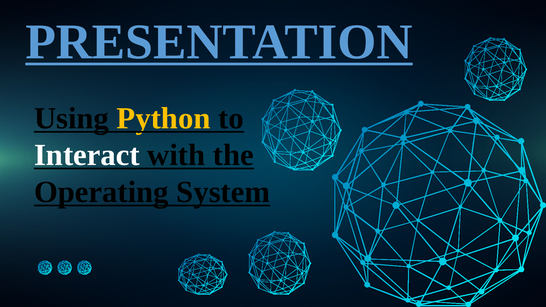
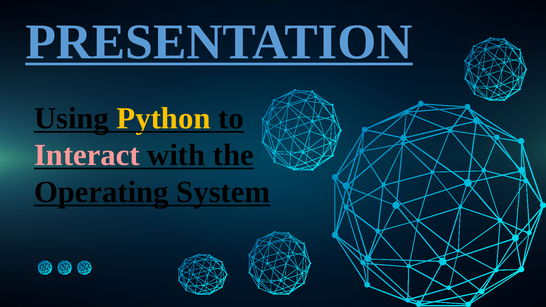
Interact colour: white -> pink
